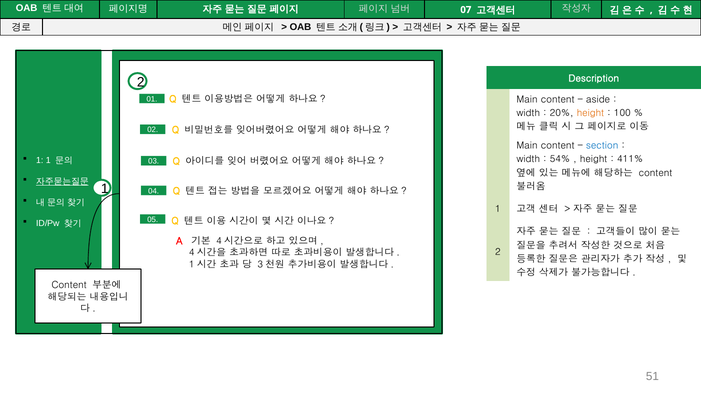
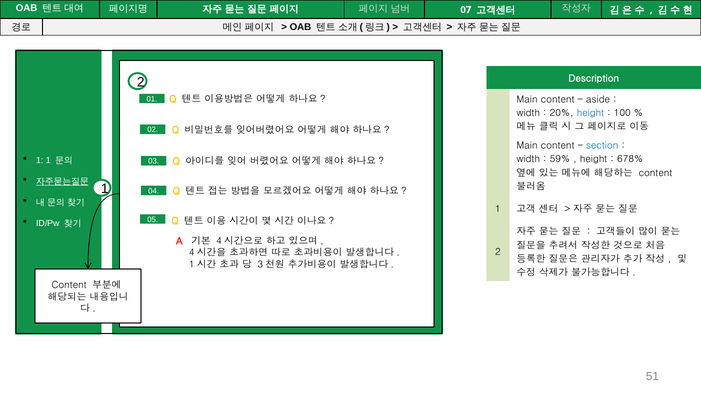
height at (590, 113) colour: orange -> blue
54%: 54% -> 59%
411%: 411% -> 678%
